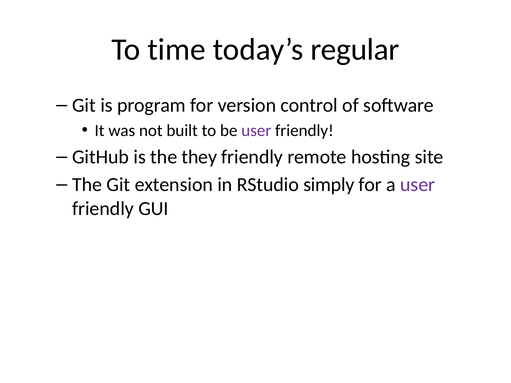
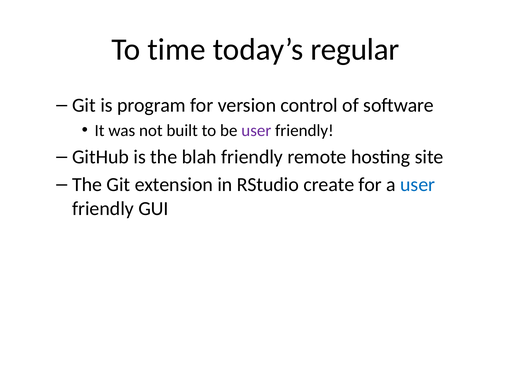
they: they -> blah
simply: simply -> create
user at (418, 185) colour: purple -> blue
